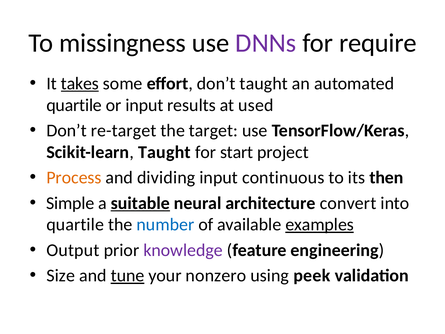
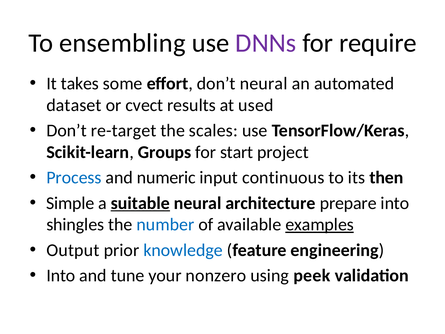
missingness: missingness -> ensembling
takes underline: present -> none
don’t taught: taught -> neural
quartile at (74, 105): quartile -> dataset
or input: input -> cvect
target: target -> scales
Scikit-learn Taught: Taught -> Groups
Process colour: orange -> blue
dividing: dividing -> numeric
convert: convert -> prepare
quartile at (75, 224): quartile -> shingles
knowledge colour: purple -> blue
Size at (61, 275): Size -> Into
tune underline: present -> none
